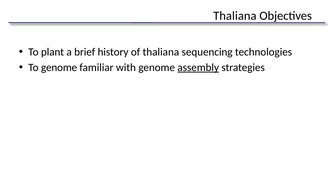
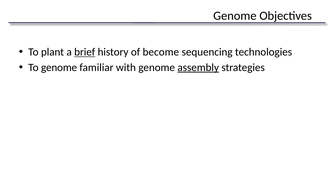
Thaliana at (235, 16): Thaliana -> Genome
brief underline: none -> present
of thaliana: thaliana -> become
